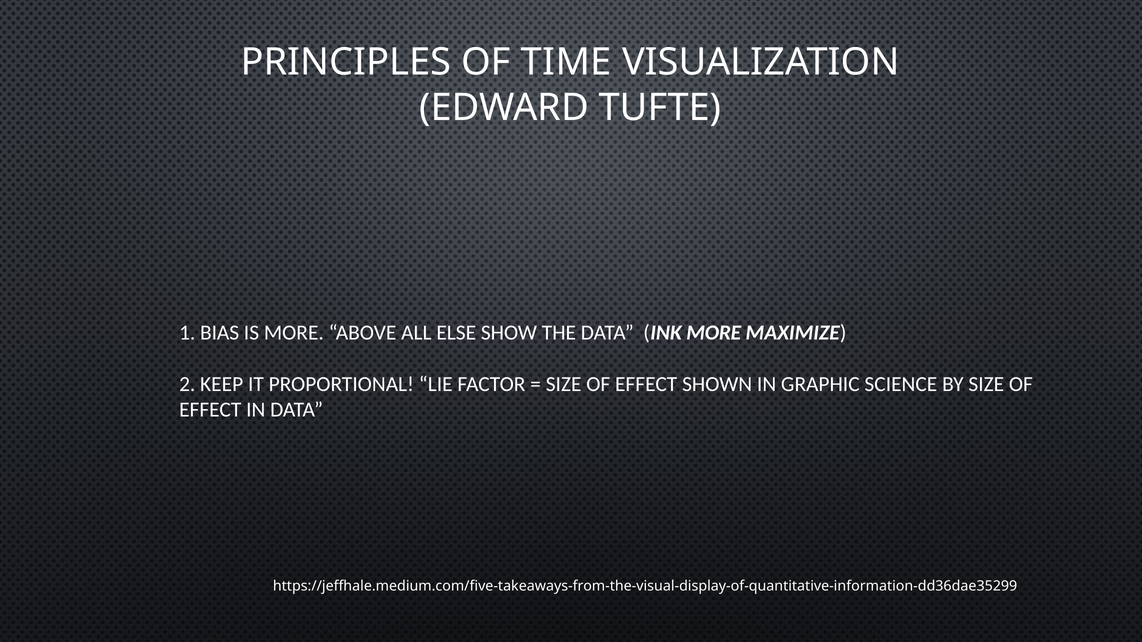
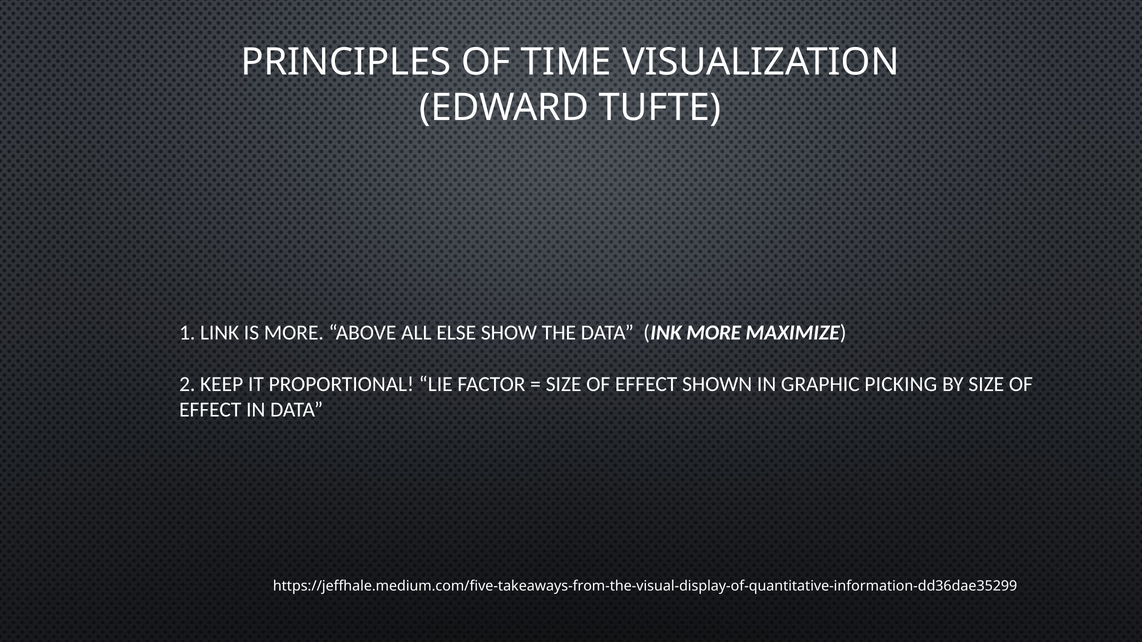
BIAS: BIAS -> LINK
SCIENCE: SCIENCE -> PICKING
